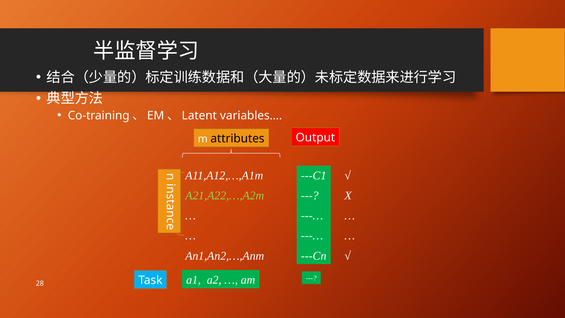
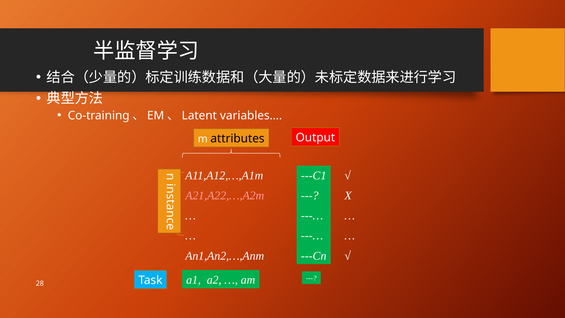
A21,A22,…,A2m colour: light green -> pink
